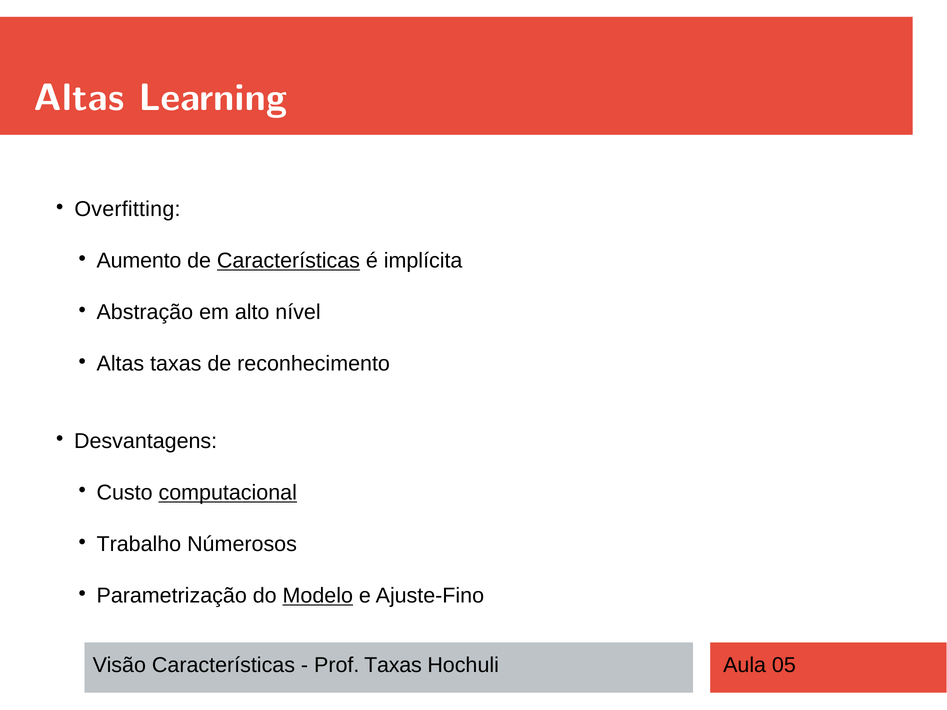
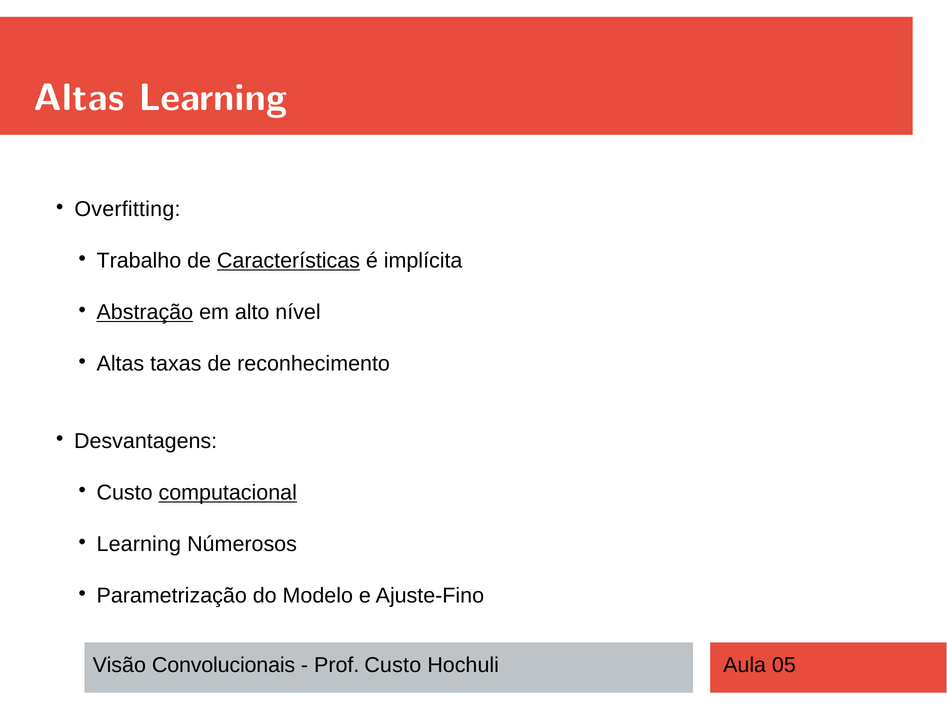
Aumento: Aumento -> Trabalho
Abstração underline: none -> present
Trabalho at (139, 544): Trabalho -> Learning
Modelo underline: present -> none
Visão Características: Características -> Convolucionais
Prof Taxas: Taxas -> Custo
